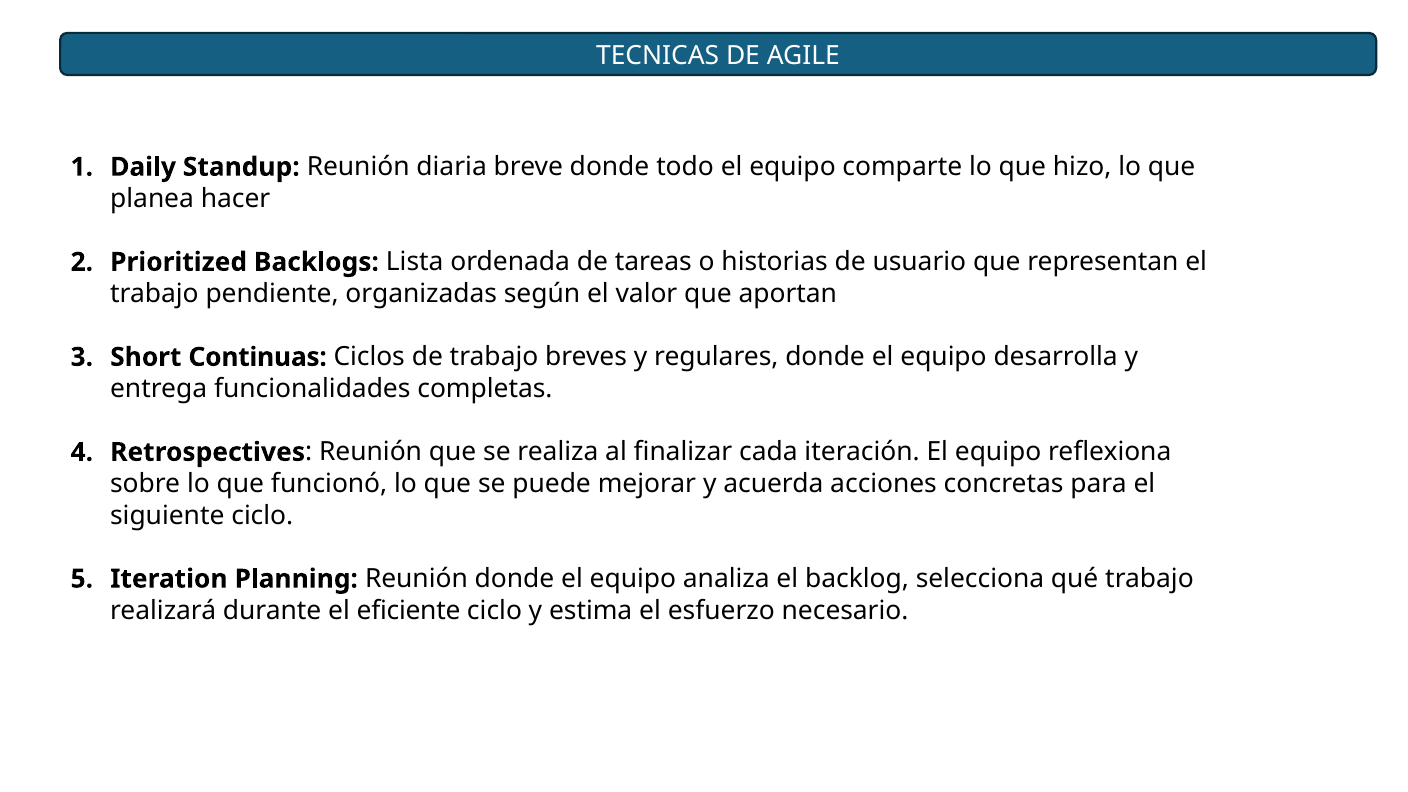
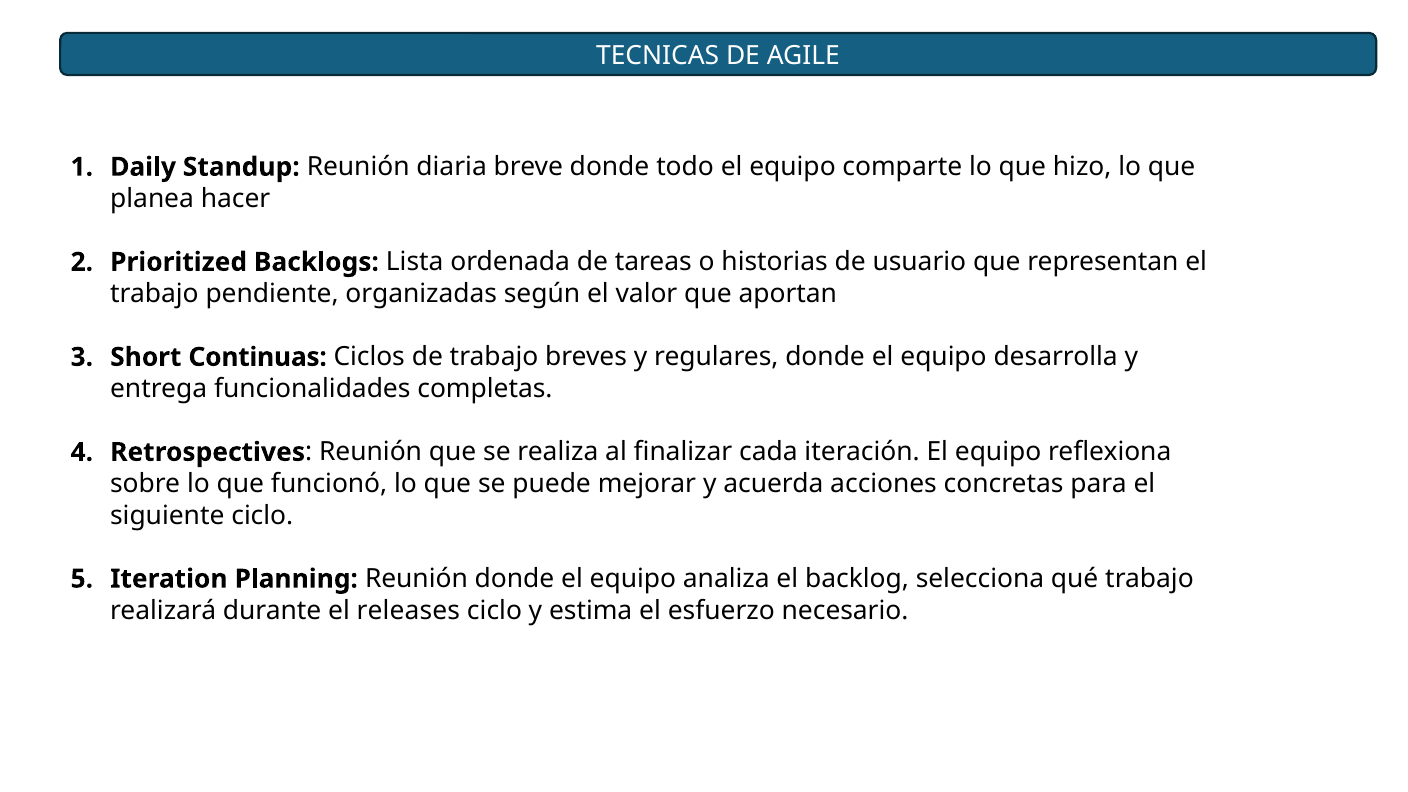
eficiente: eficiente -> releases
